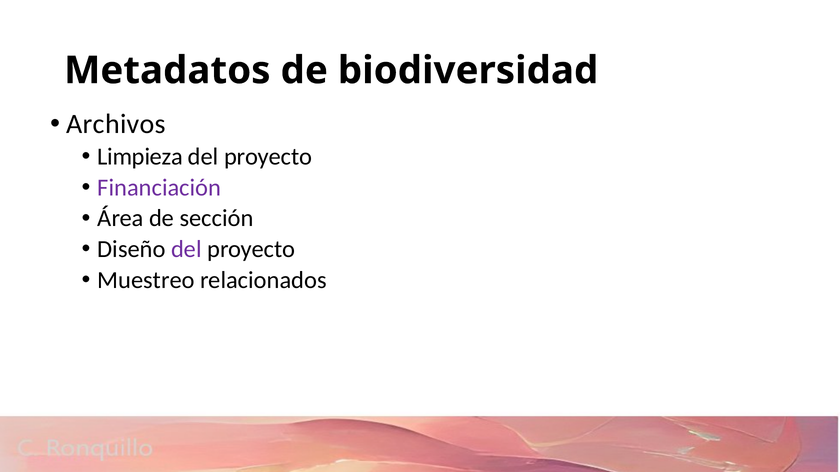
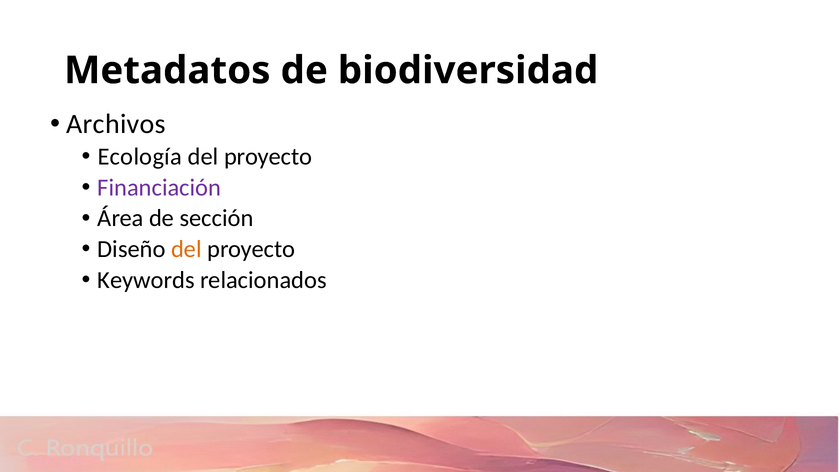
Limpieza: Limpieza -> Ecología
del at (186, 249) colour: purple -> orange
Muestreo: Muestreo -> Keywords
